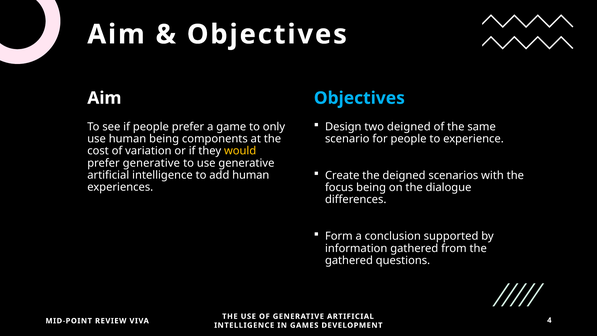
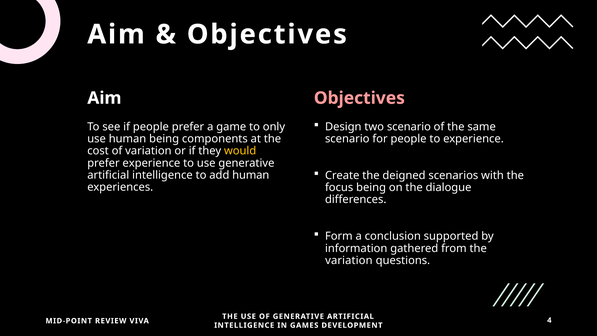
Objectives at (359, 98) colour: light blue -> pink
two deigned: deigned -> scenario
prefer generative: generative -> experience
gathered at (349, 260): gathered -> variation
